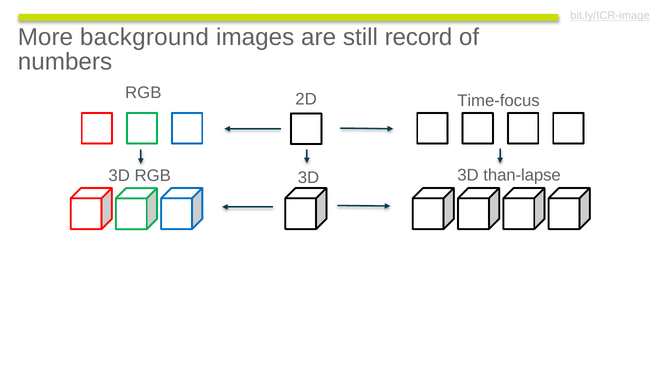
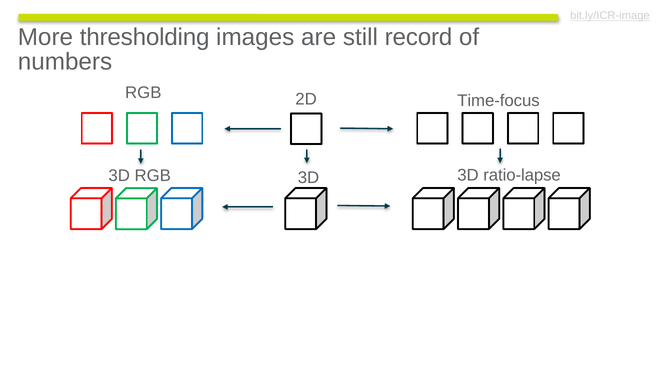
background: background -> thresholding
than-lapse: than-lapse -> ratio-lapse
